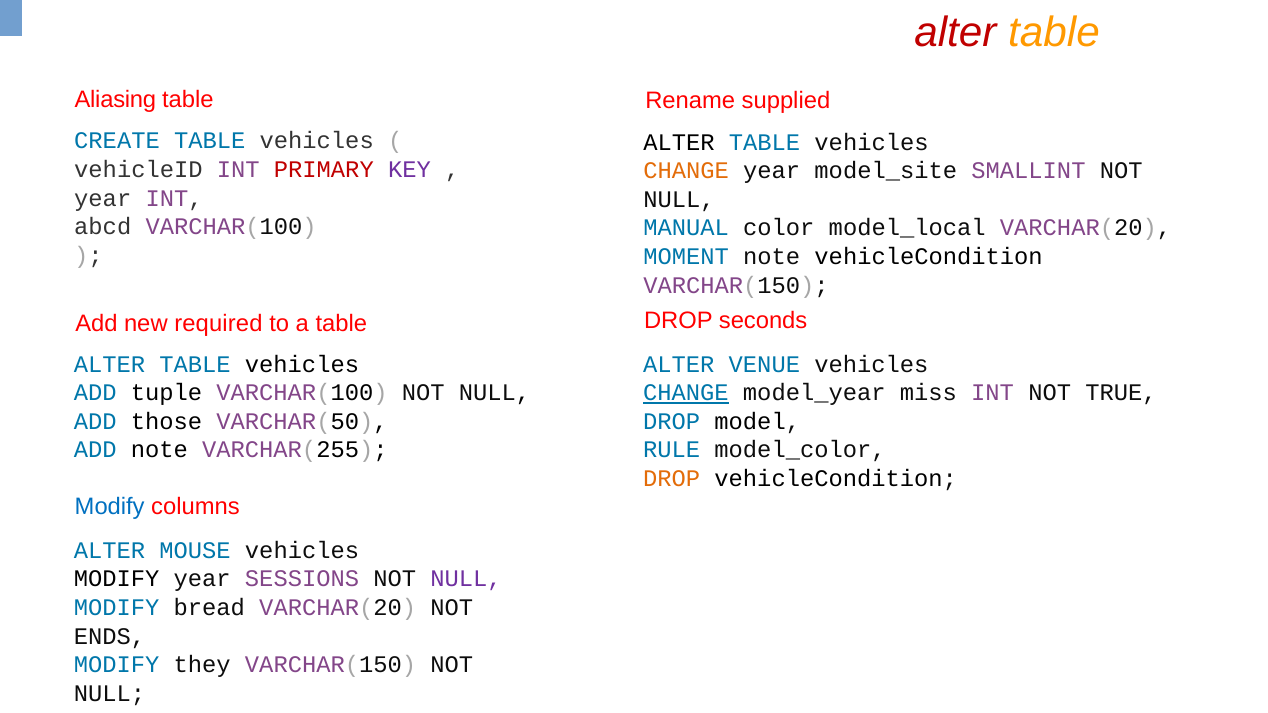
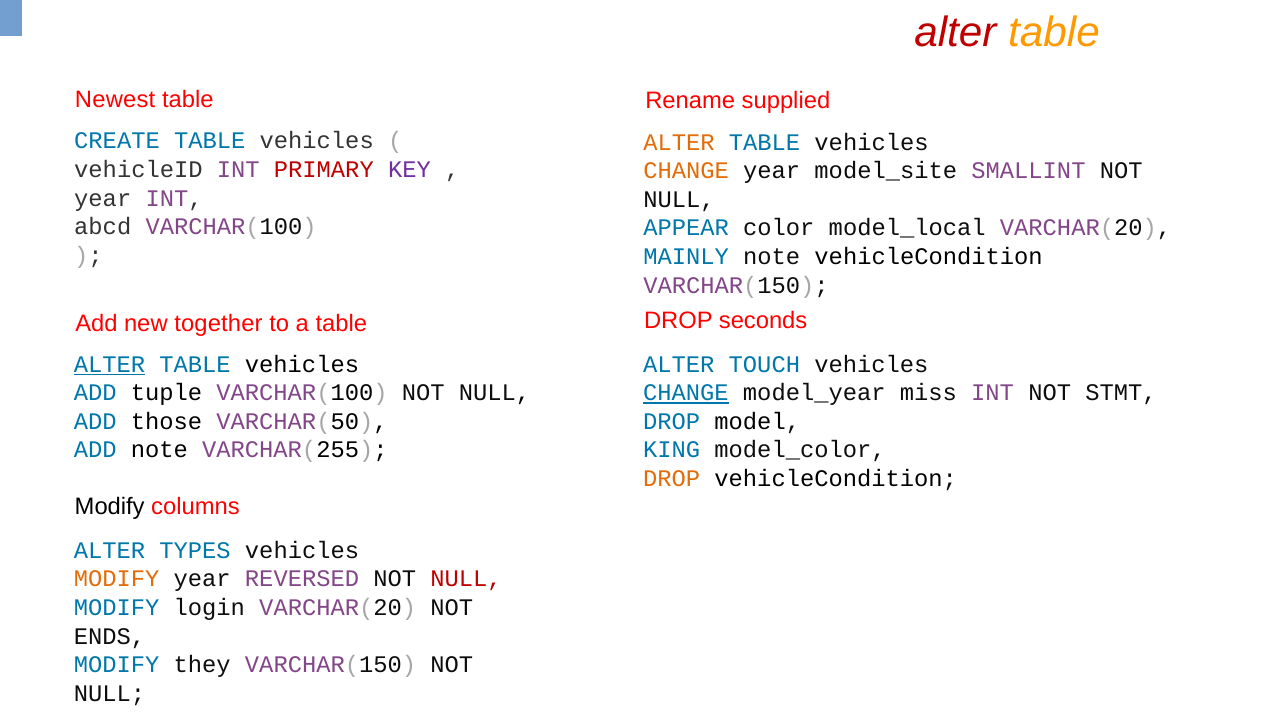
Aliasing: Aliasing -> Newest
ALTER at (679, 143) colour: black -> orange
MANUAL: MANUAL -> APPEAR
MOMENT: MOMENT -> MAINLY
required: required -> together
ALTER at (109, 365) underline: none -> present
VENUE: VENUE -> TOUCH
TRUE: TRUE -> STMT
RULE: RULE -> KING
Modify at (110, 507) colour: blue -> black
MOUSE: MOUSE -> TYPES
MODIFY at (117, 579) colour: black -> orange
SESSIONS: SESSIONS -> REVERSED
NULL at (466, 579) colour: purple -> red
bread: bread -> login
